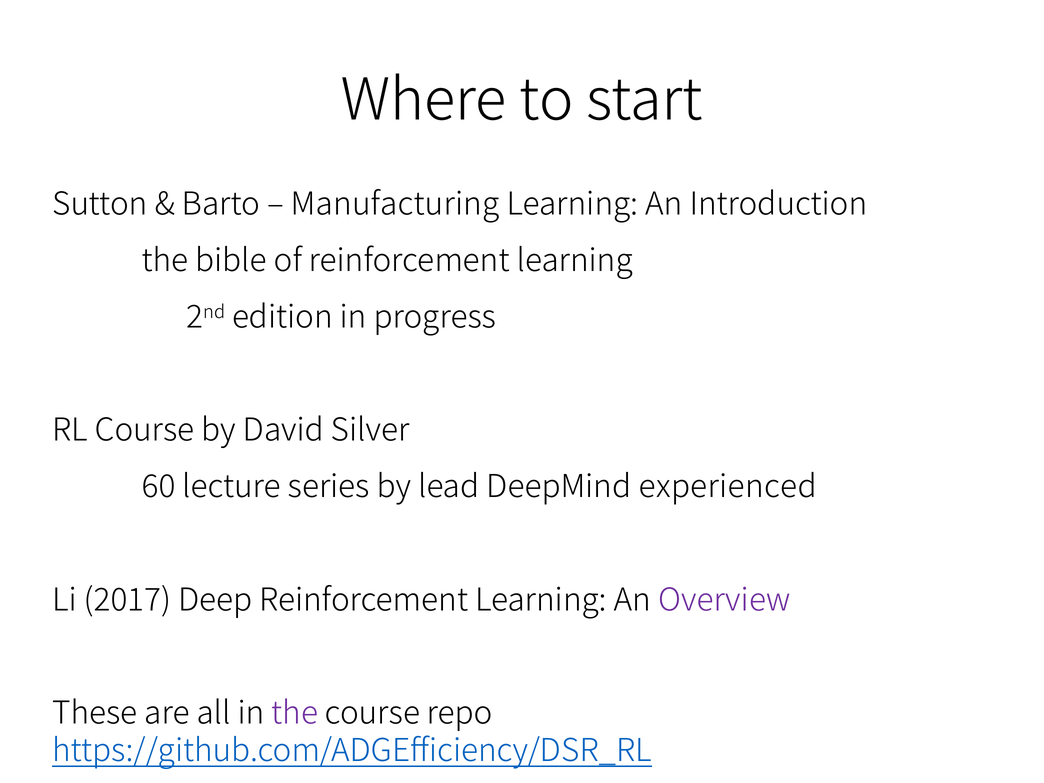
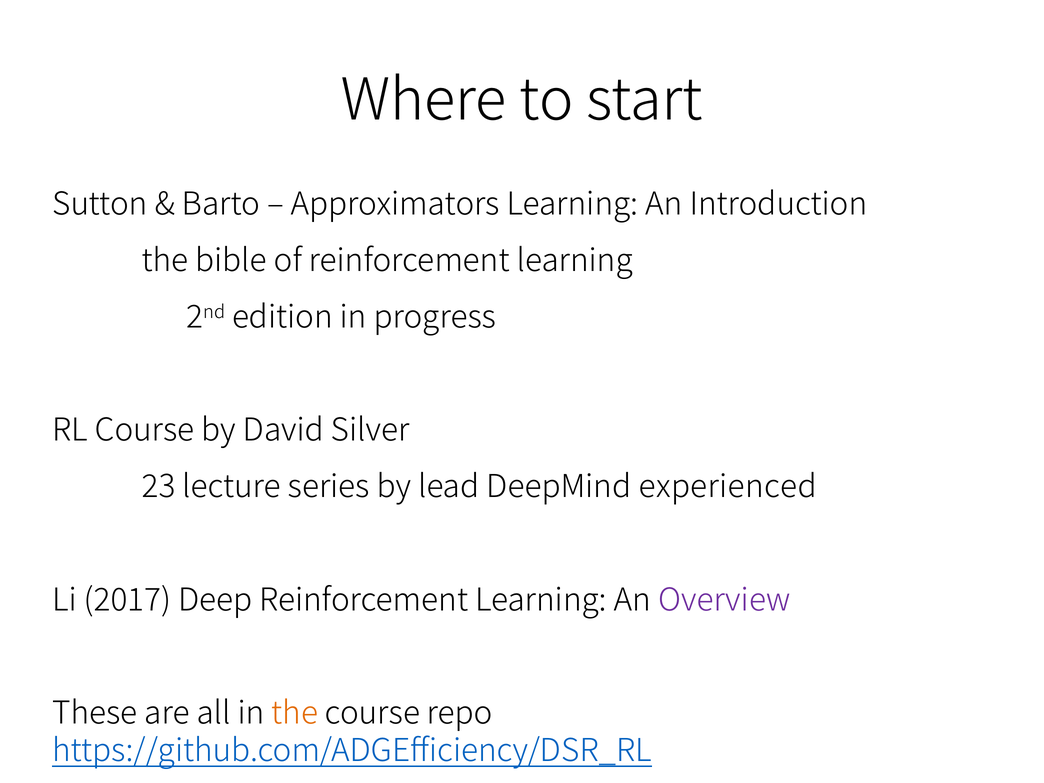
Manufacturing: Manufacturing -> Approximators
60: 60 -> 23
the at (295, 713) colour: purple -> orange
